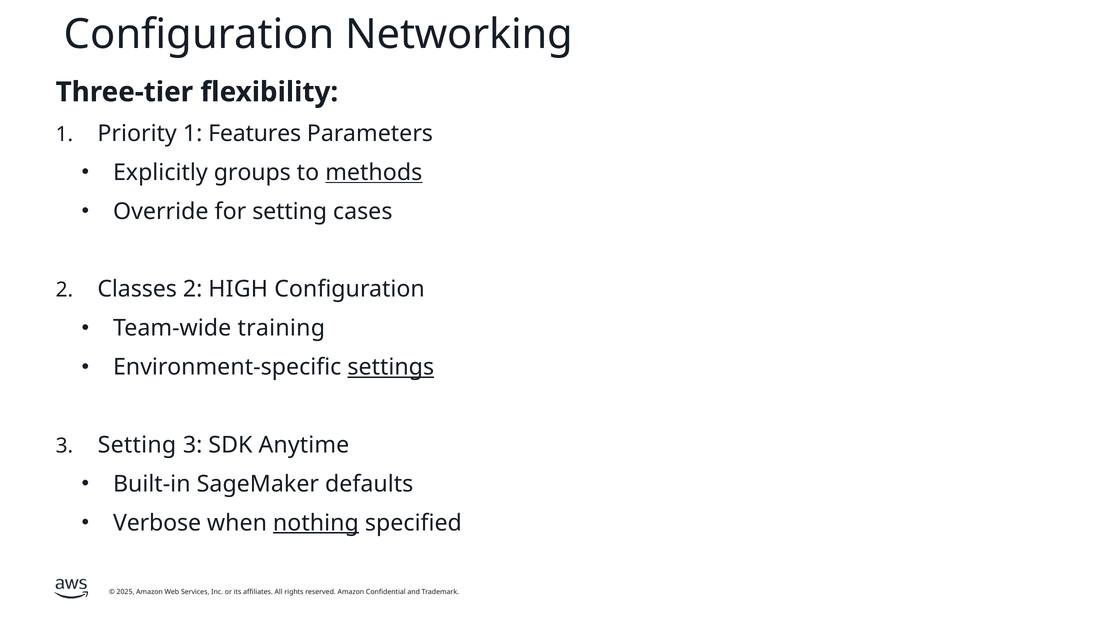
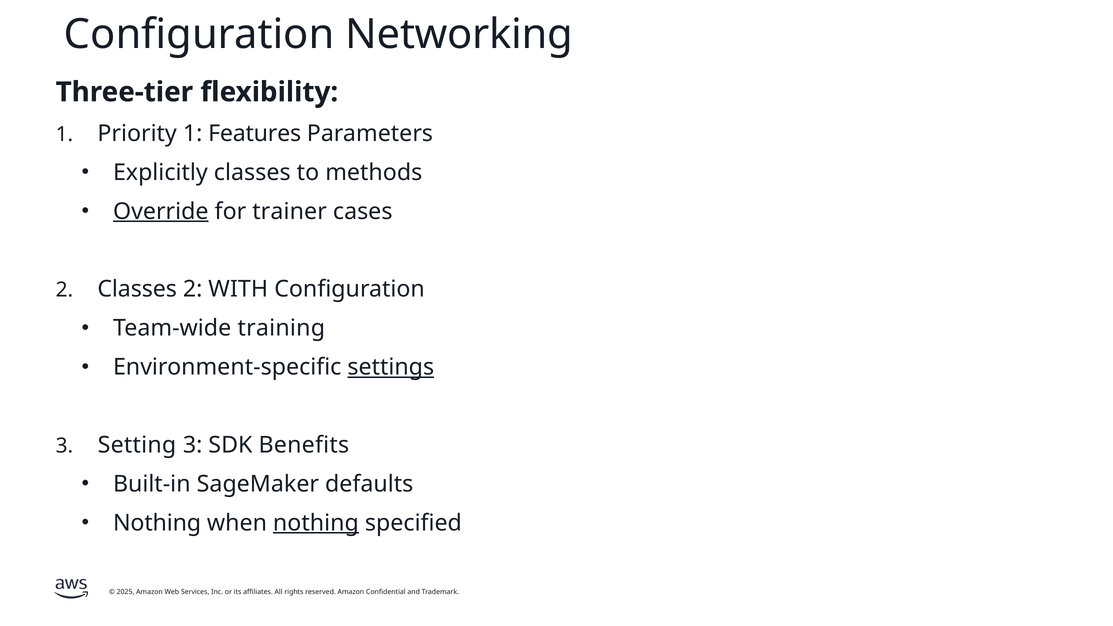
Explicitly groups: groups -> classes
methods underline: present -> none
Override underline: none -> present
for setting: setting -> trainer
HIGH: HIGH -> WITH
Anytime: Anytime -> Benefits
Verbose at (157, 523): Verbose -> Nothing
